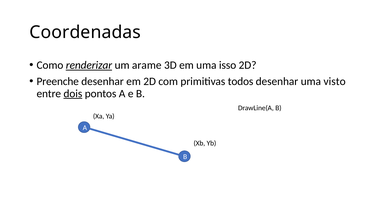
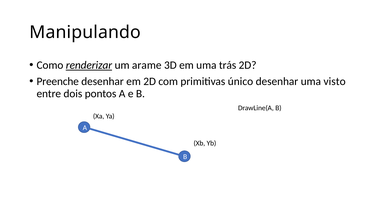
Coordenadas: Coordenadas -> Manipulando
isso: isso -> trás
todos: todos -> único
dois underline: present -> none
